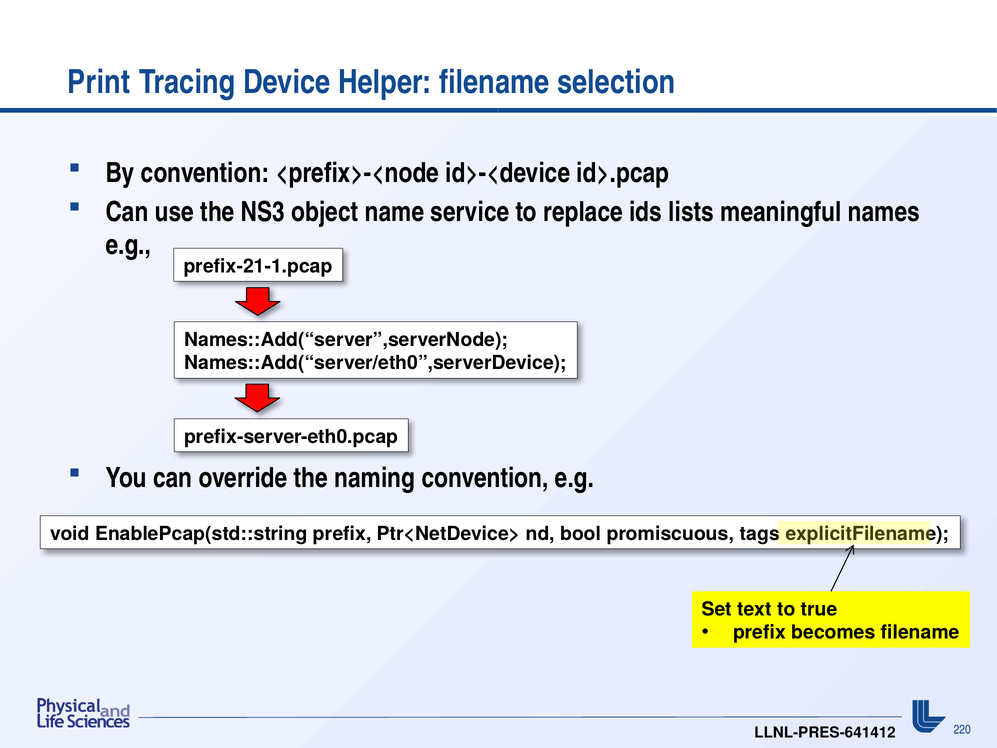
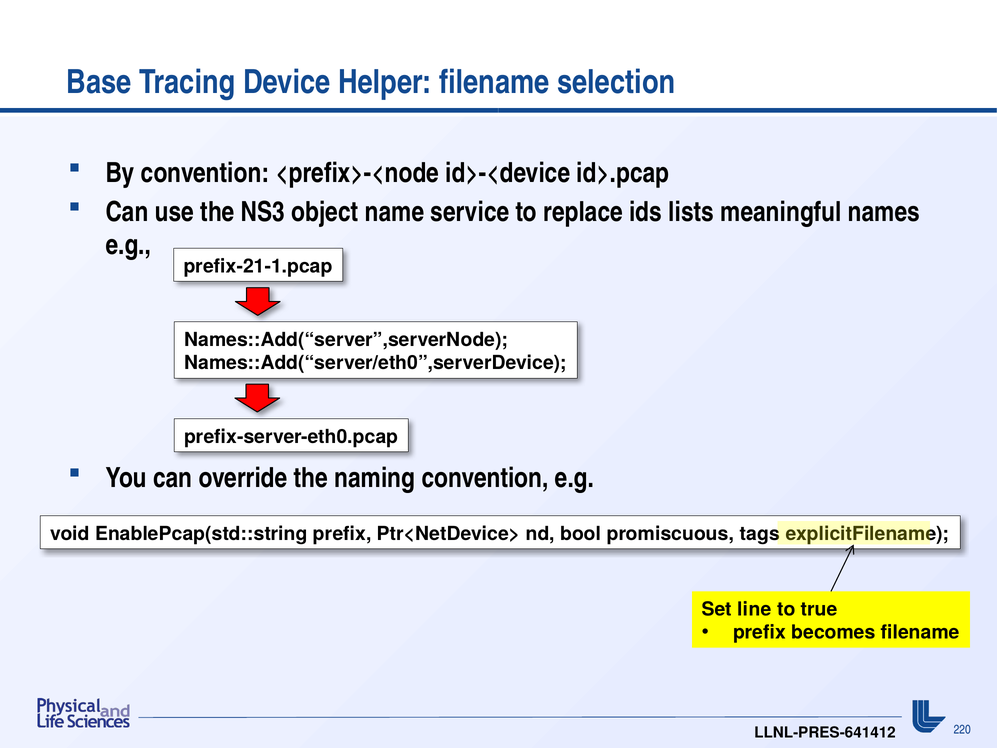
Print: Print -> Base
text: text -> line
